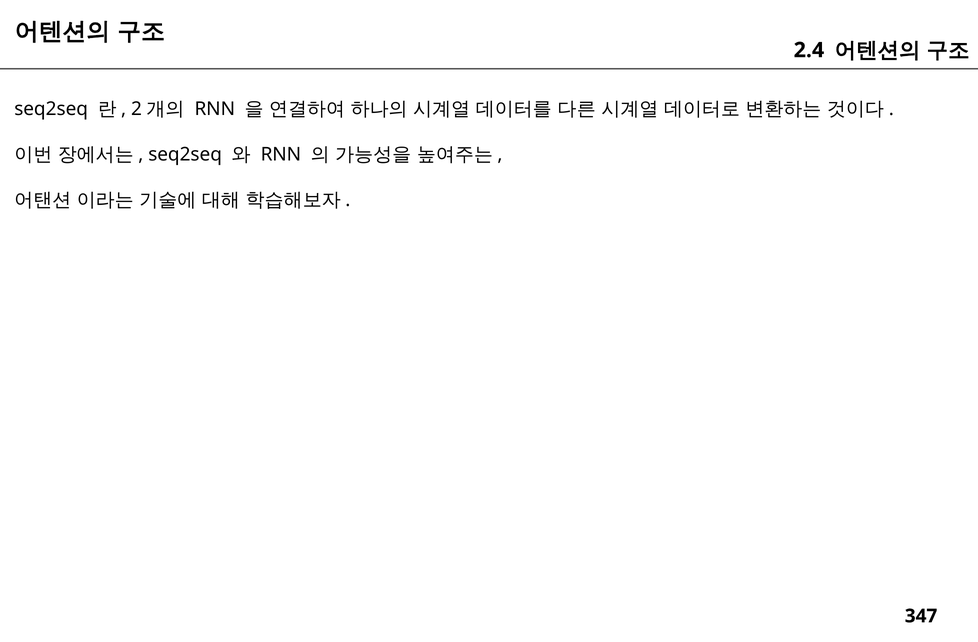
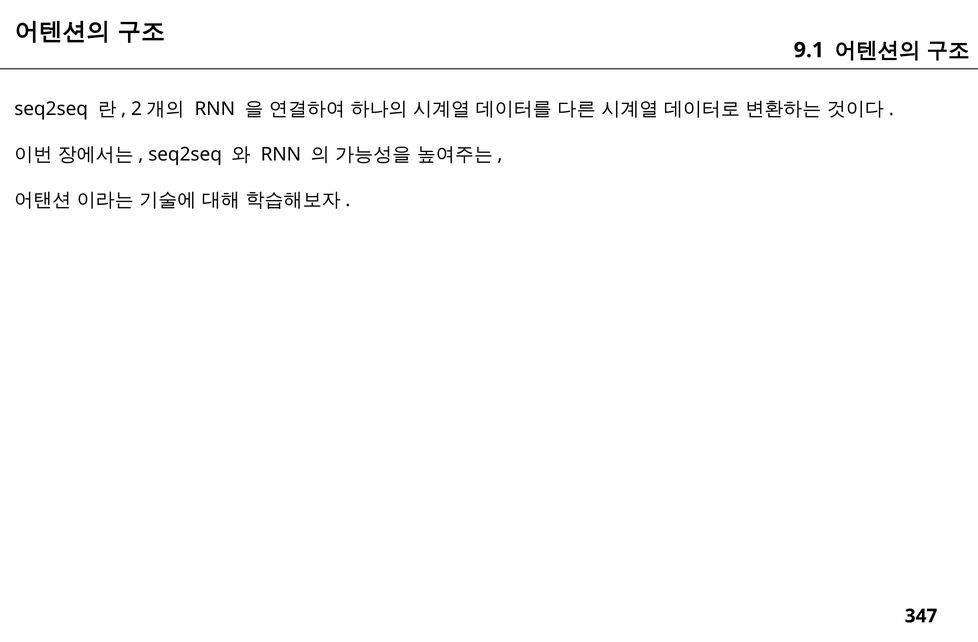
2.4: 2.4 -> 9.1
